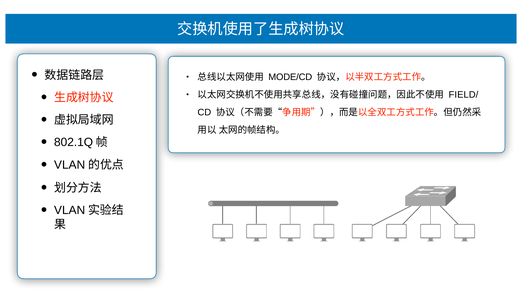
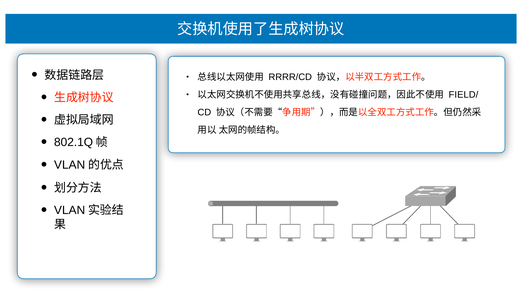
MODE/CD: MODE/CD -> RRRR/CD
